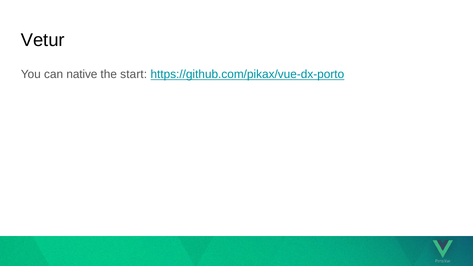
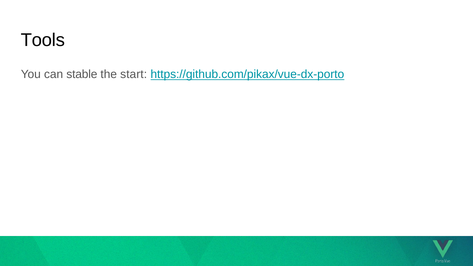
Vetur: Vetur -> Tools
native: native -> stable
